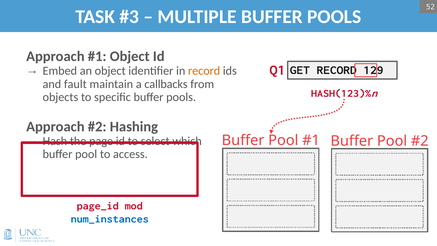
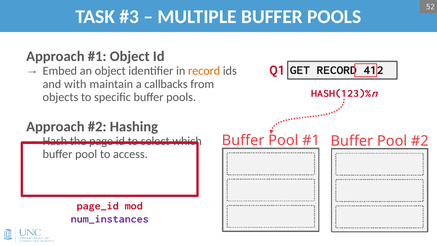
129: 129 -> 412
fault: fault -> with
num_instances colour: blue -> purple
